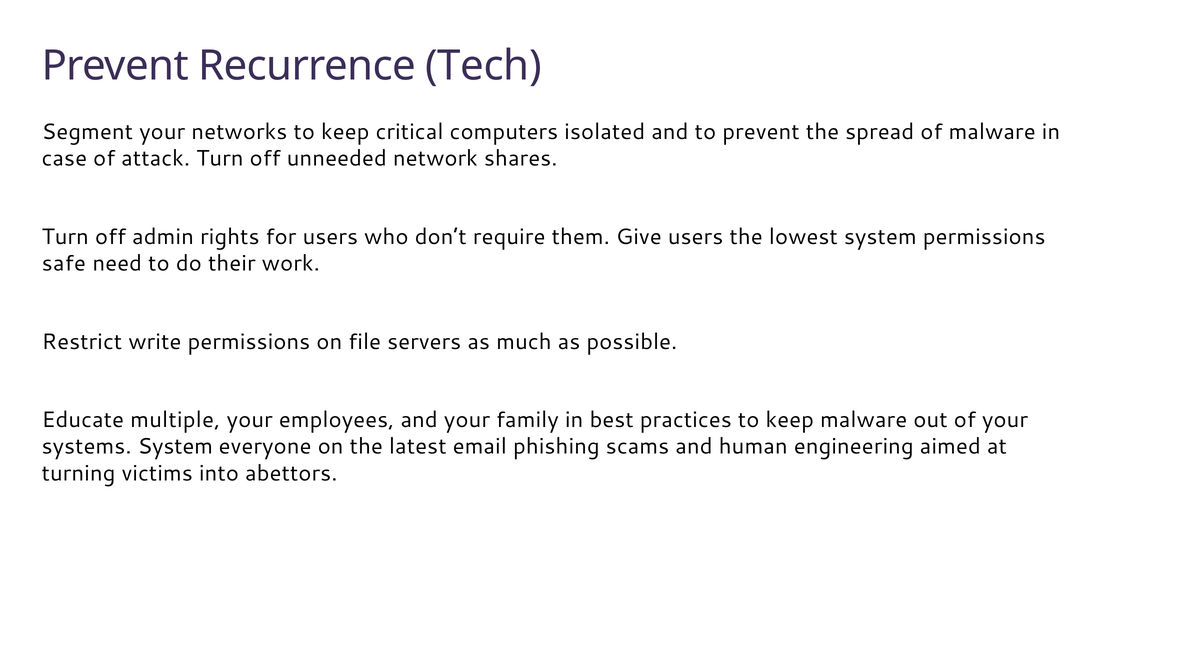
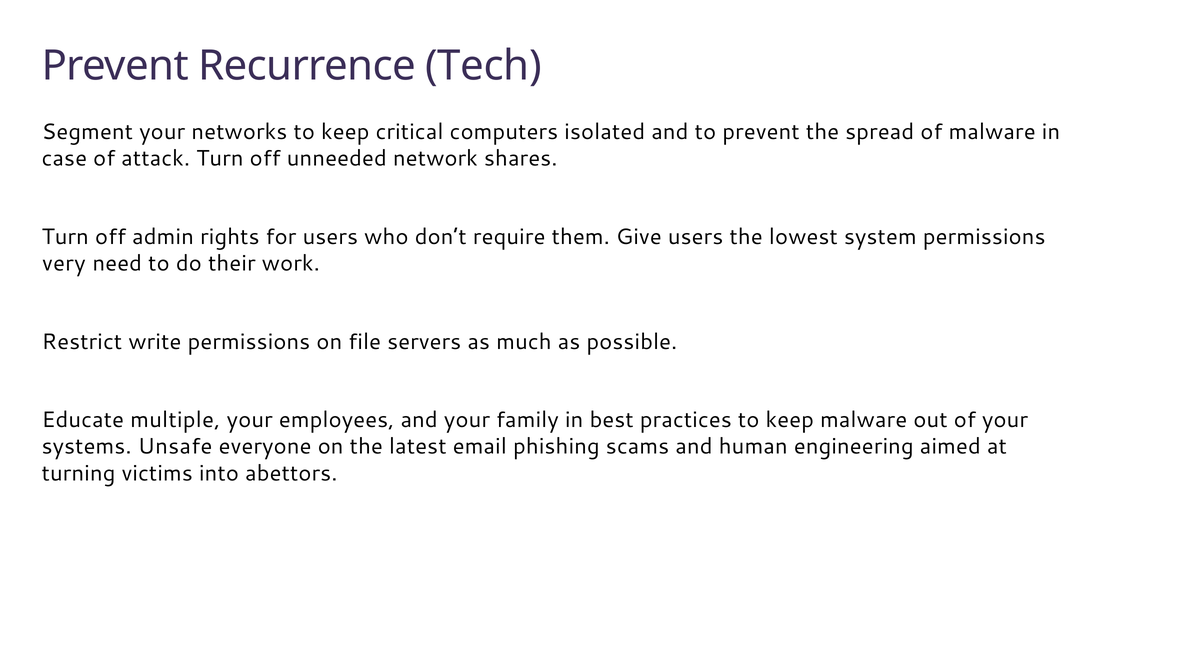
safe: safe -> very
systems System: System -> Unsafe
